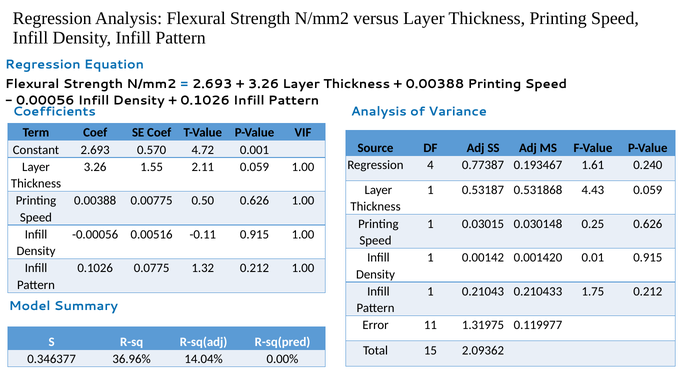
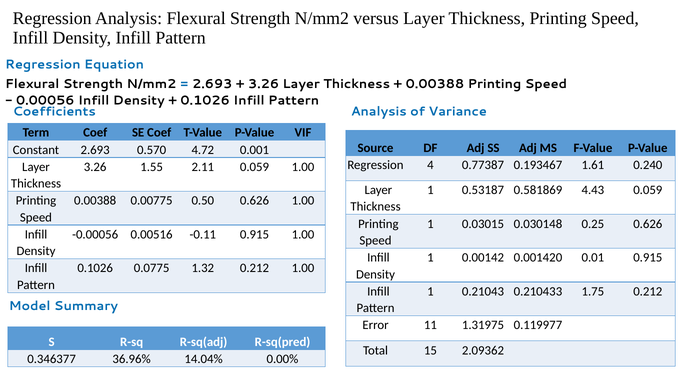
0.531868: 0.531868 -> 0.581869
